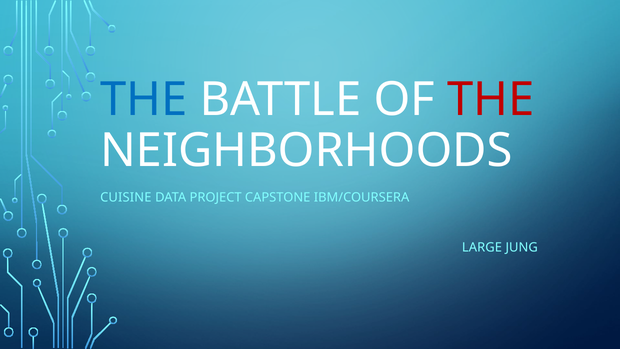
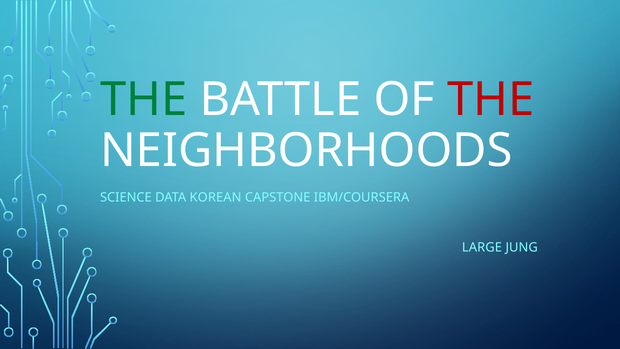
THE at (144, 100) colour: blue -> green
CUISINE: CUISINE -> SCIENCE
PROJECT: PROJECT -> KOREAN
